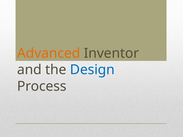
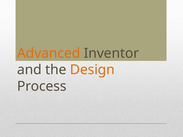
Design colour: blue -> orange
